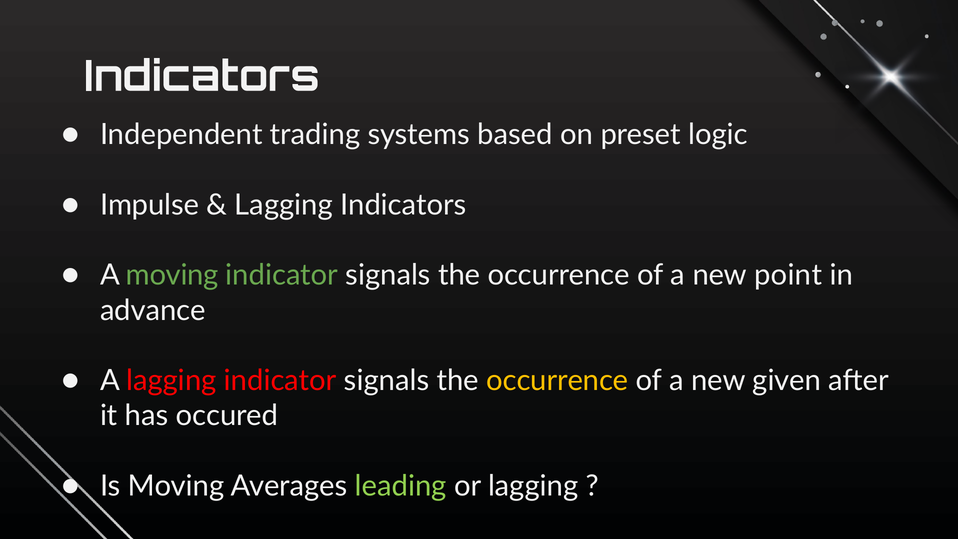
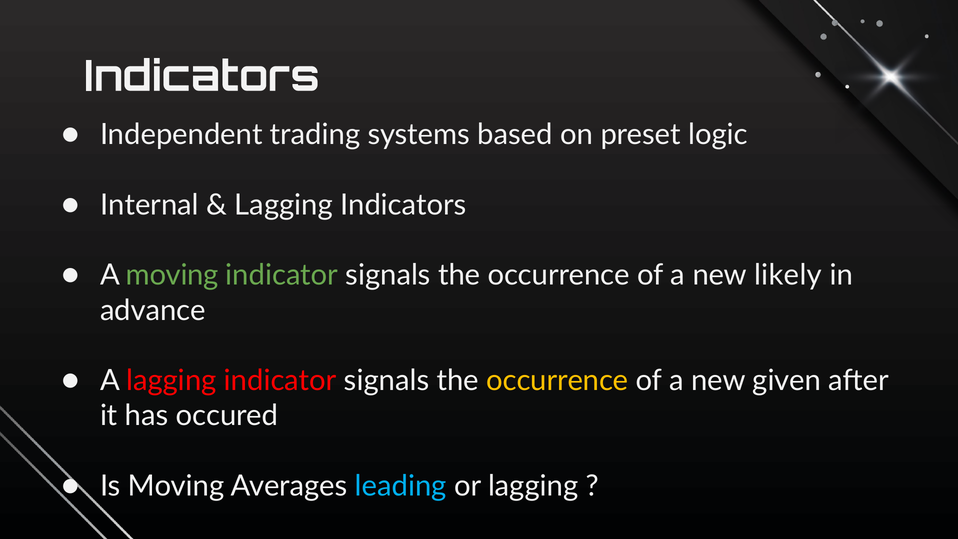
Impulse: Impulse -> Internal
point: point -> likely
leading colour: light green -> light blue
